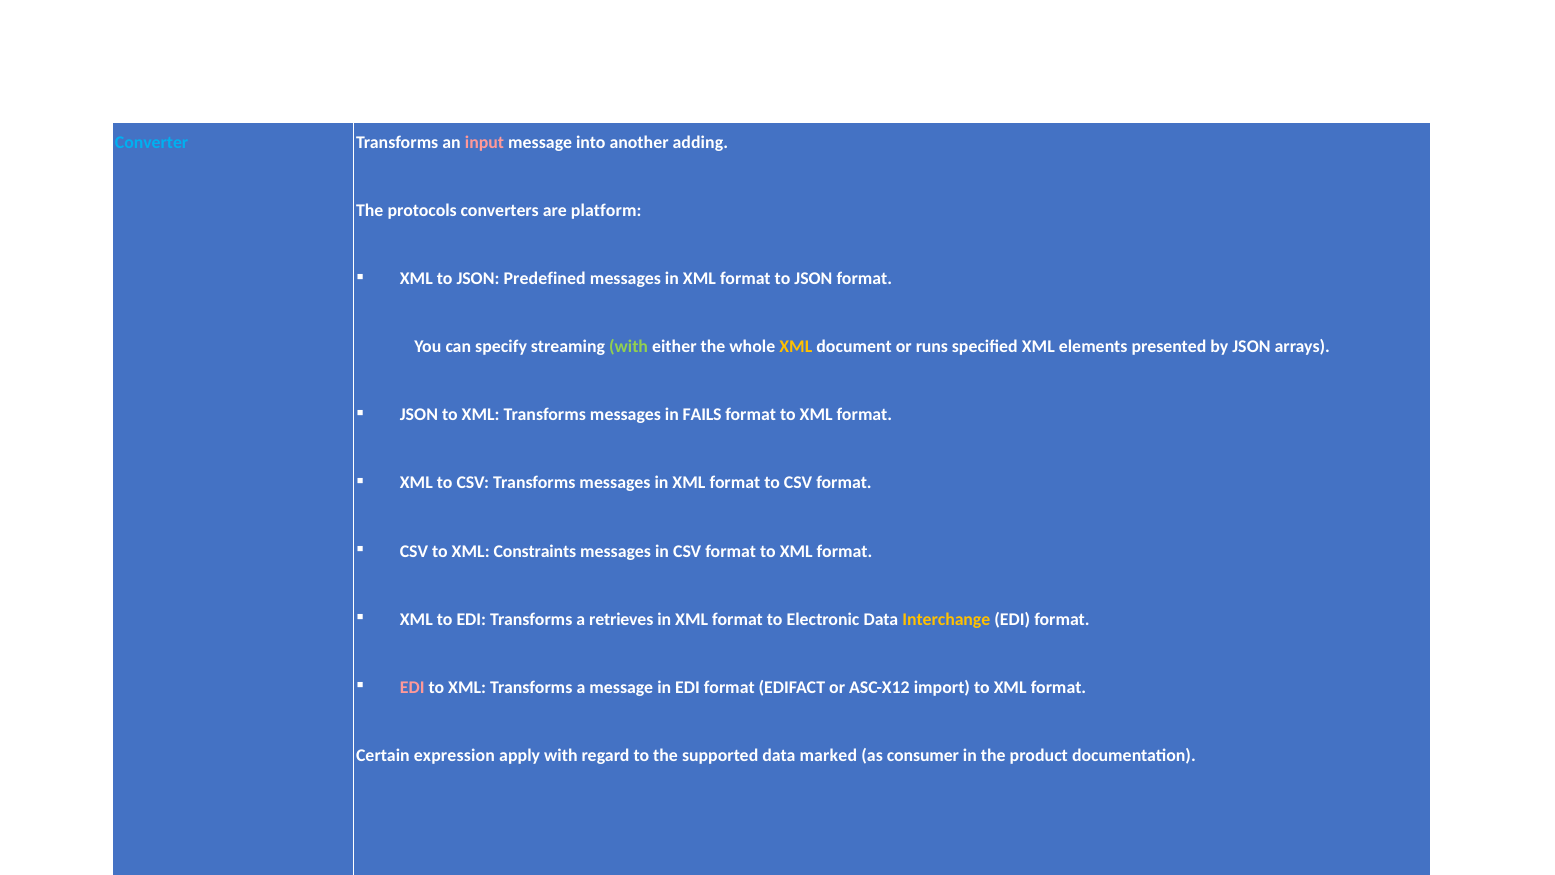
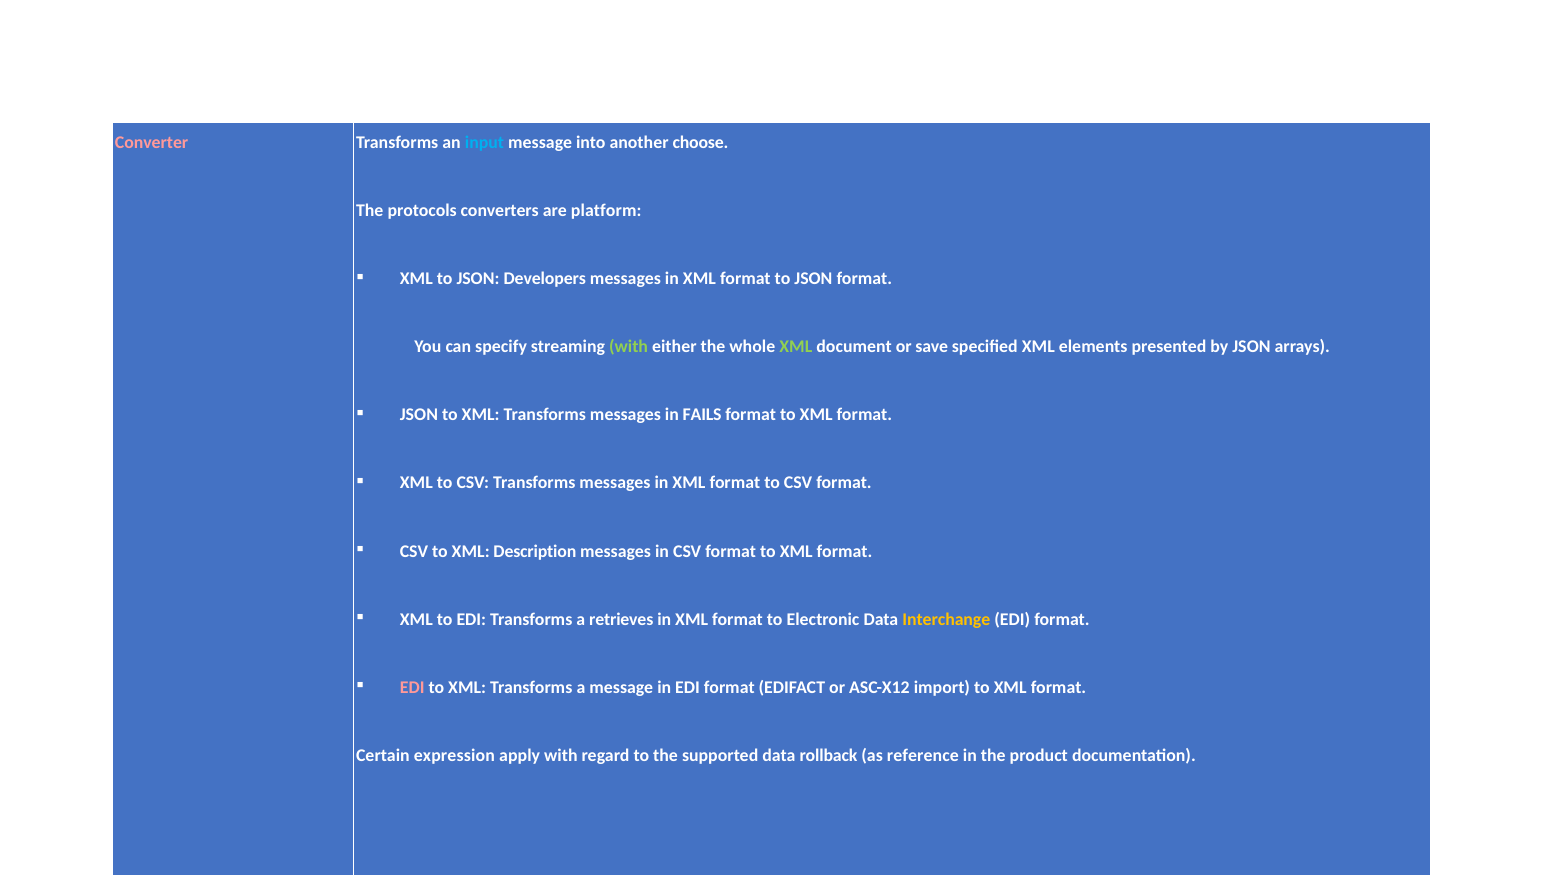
Converter colour: light blue -> pink
input colour: pink -> light blue
adding: adding -> choose
Predefined: Predefined -> Developers
XML at (796, 347) colour: yellow -> light green
runs: runs -> save
Constraints: Constraints -> Description
marked: marked -> rollback
consumer: consumer -> reference
